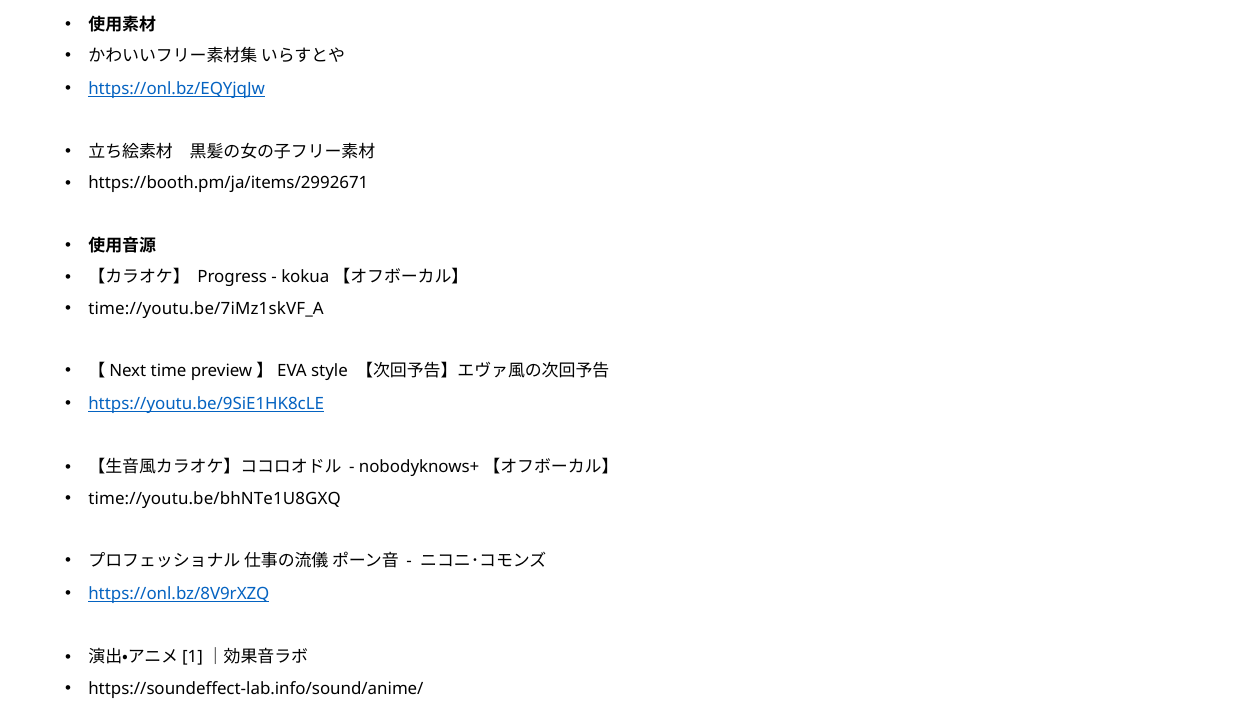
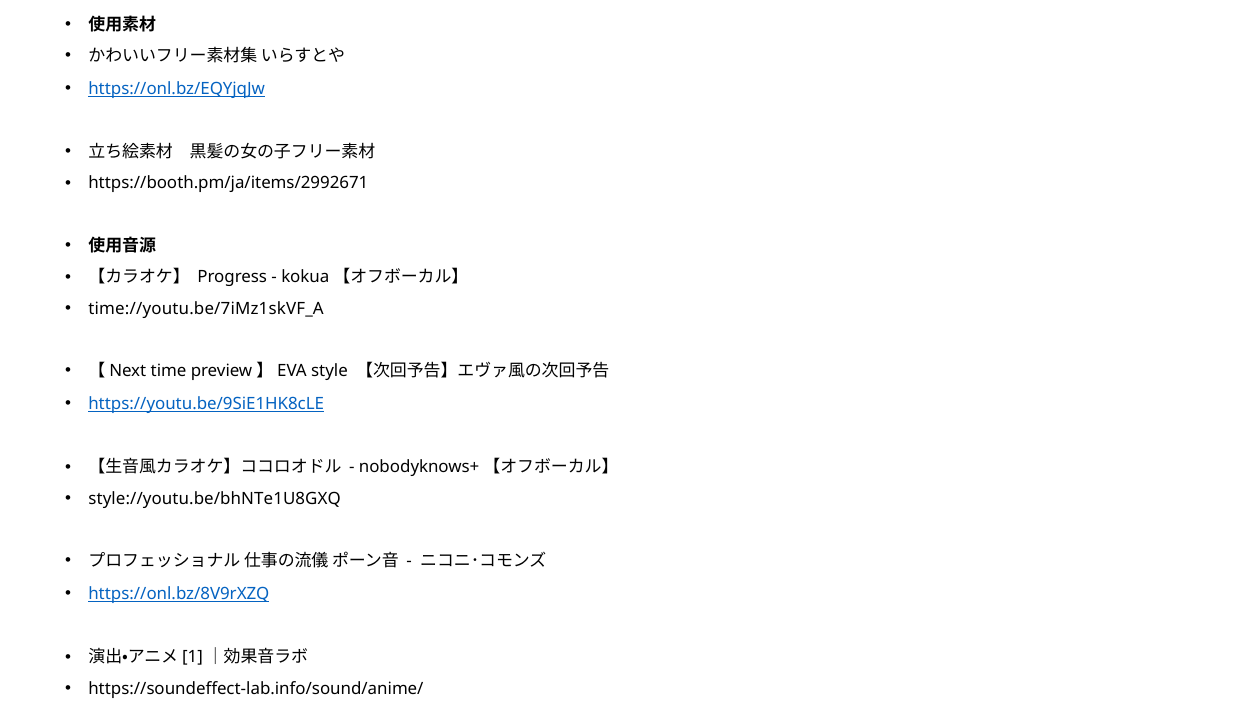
time://youtu.be/bhNTe1U8GXQ: time://youtu.be/bhNTe1U8GXQ -> style://youtu.be/bhNTe1U8GXQ
